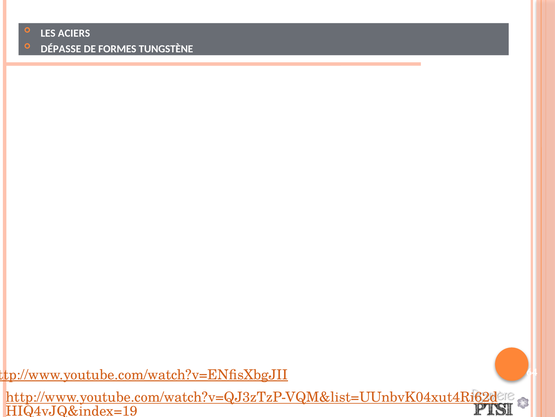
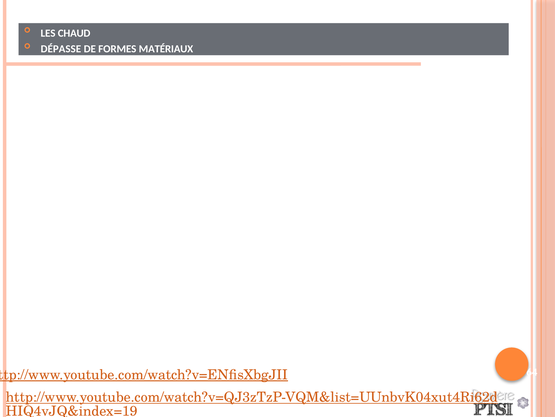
ACIERS: ACIERS -> CHAUD
TUNGSTÈNE: TUNGSTÈNE -> MATÉRIAUX
